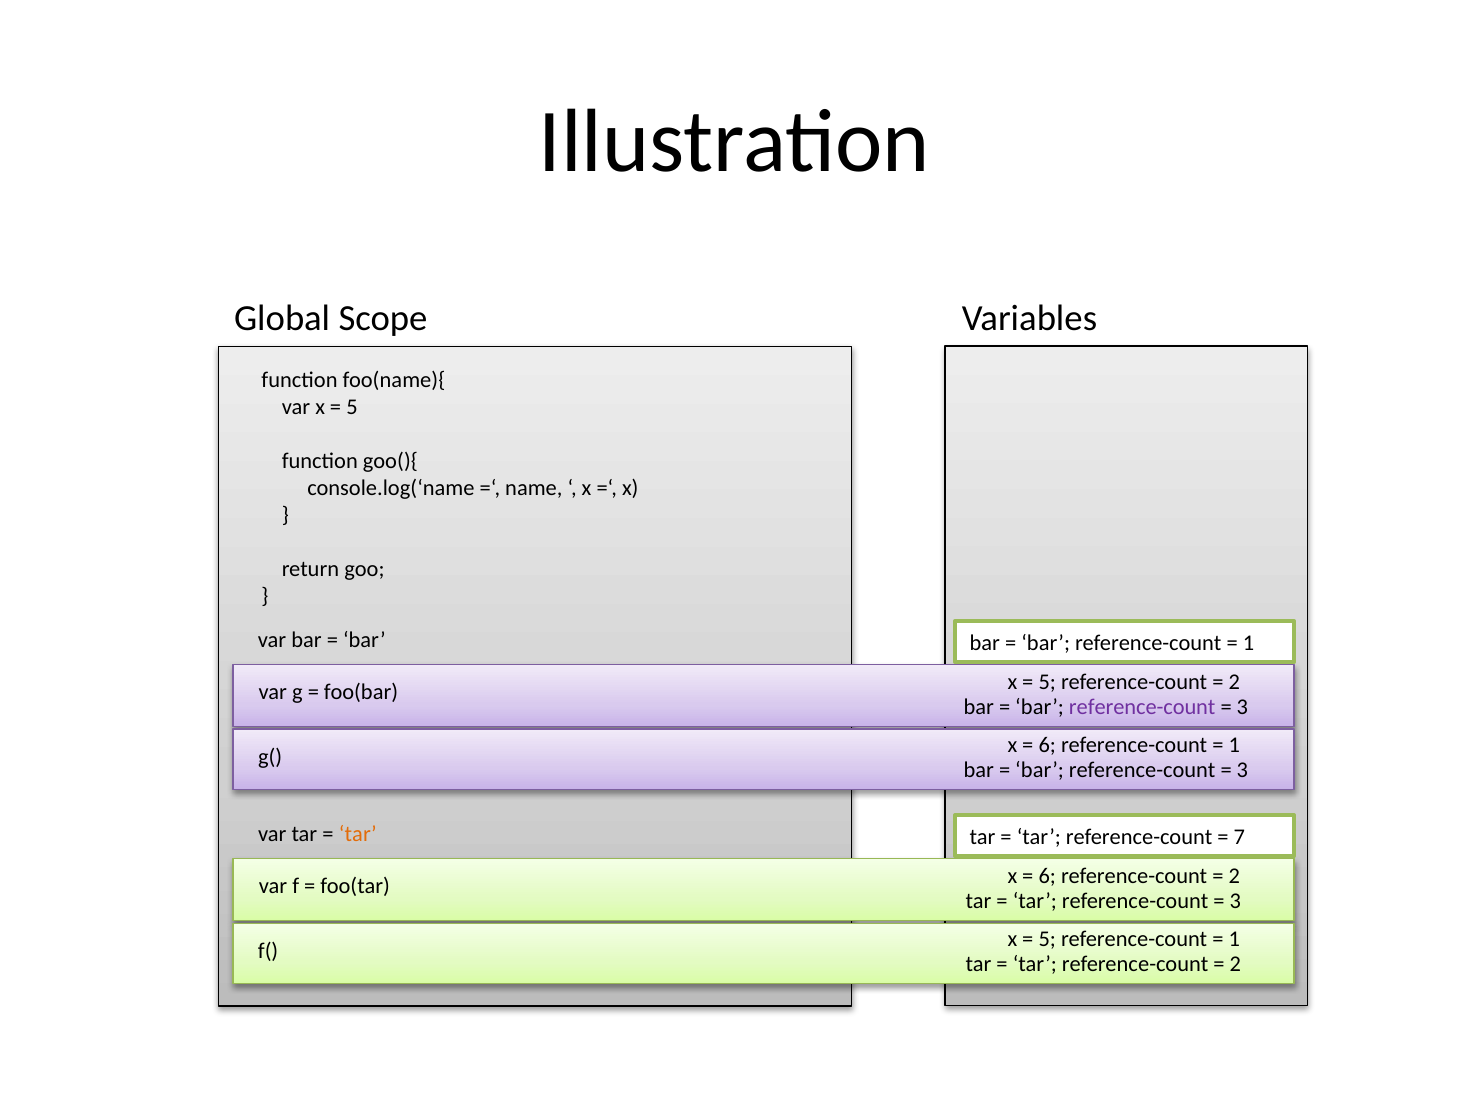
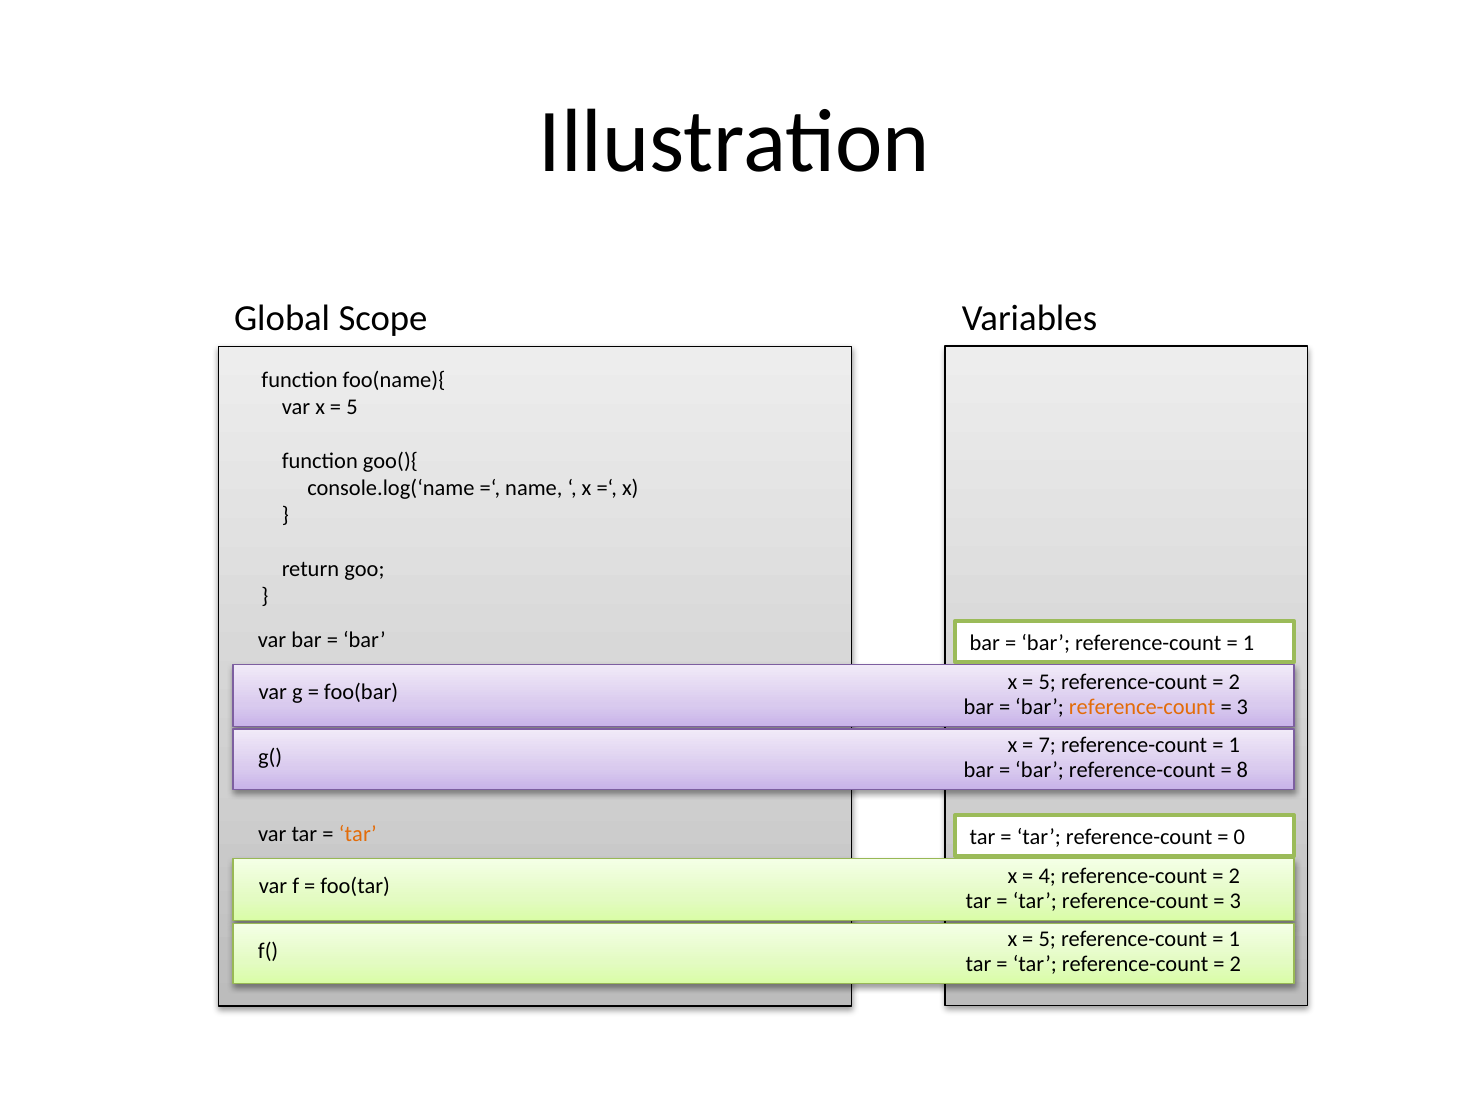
reference-count at (1142, 707) colour: purple -> orange
6 at (1047, 745): 6 -> 7
3 at (1242, 770): 3 -> 8
7: 7 -> 0
6 at (1047, 876): 6 -> 4
